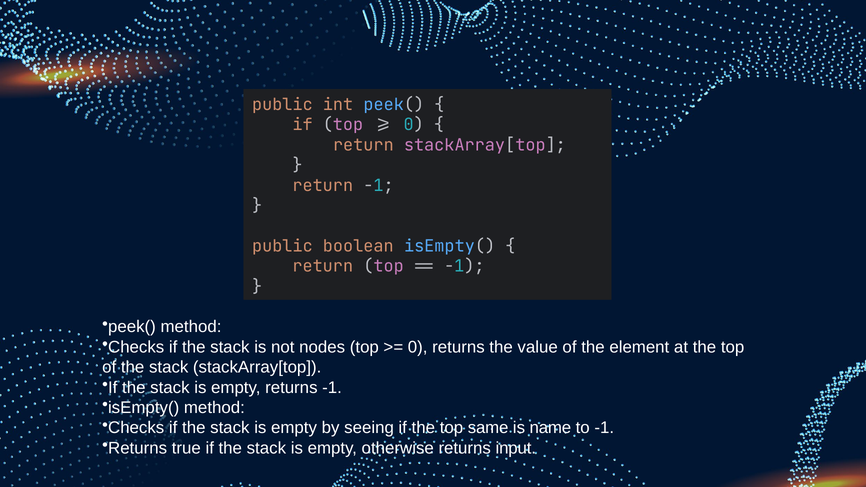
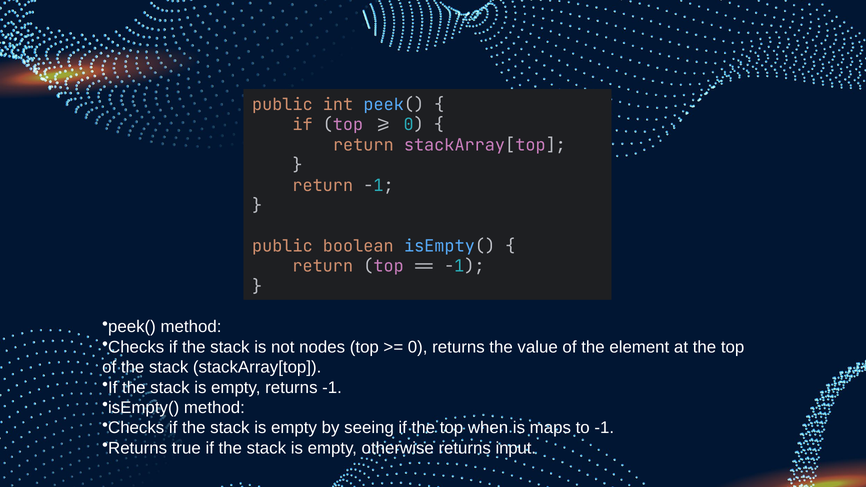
same: same -> when
name: name -> maps
